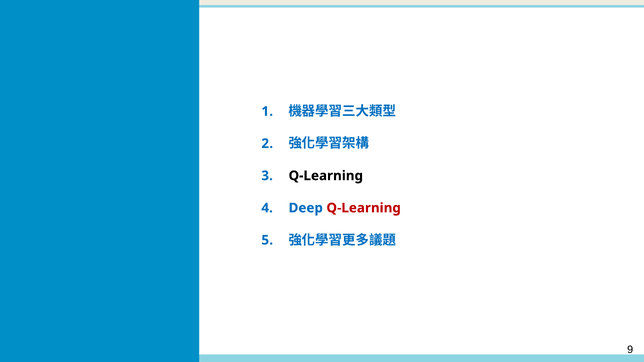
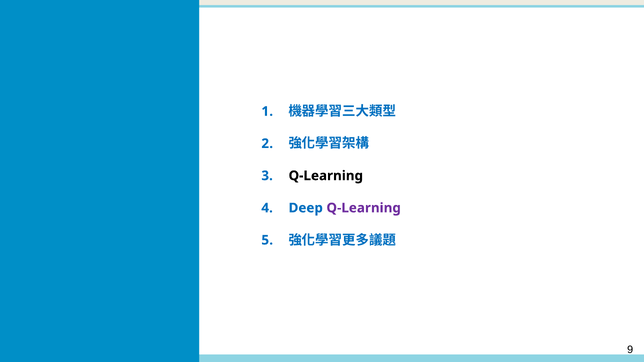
Q-Learning at (364, 208) colour: red -> purple
